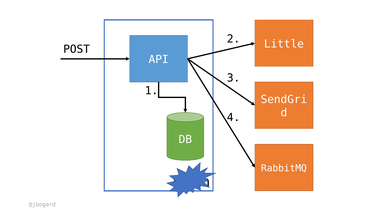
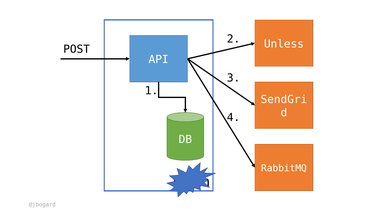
Little: Little -> Unless
